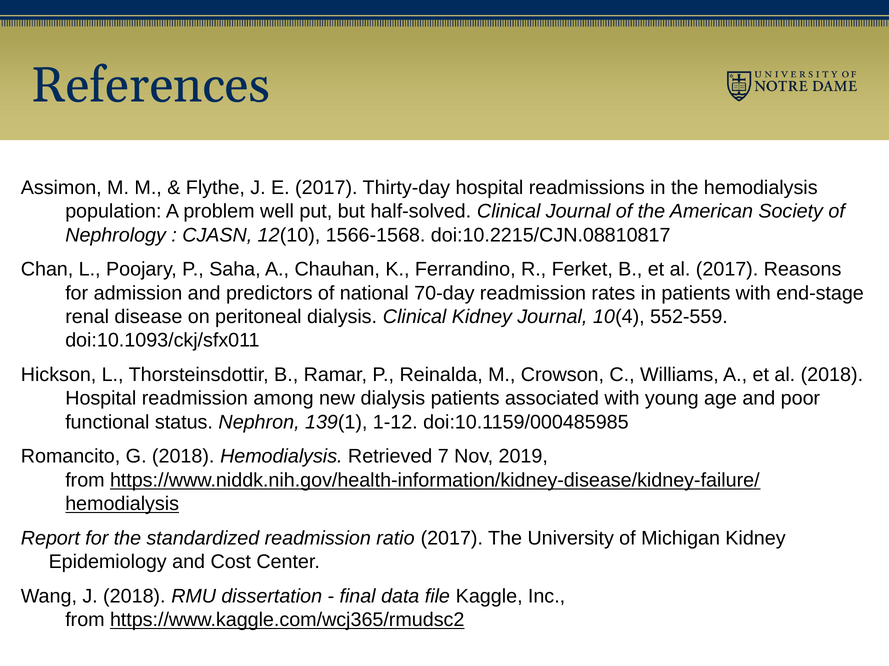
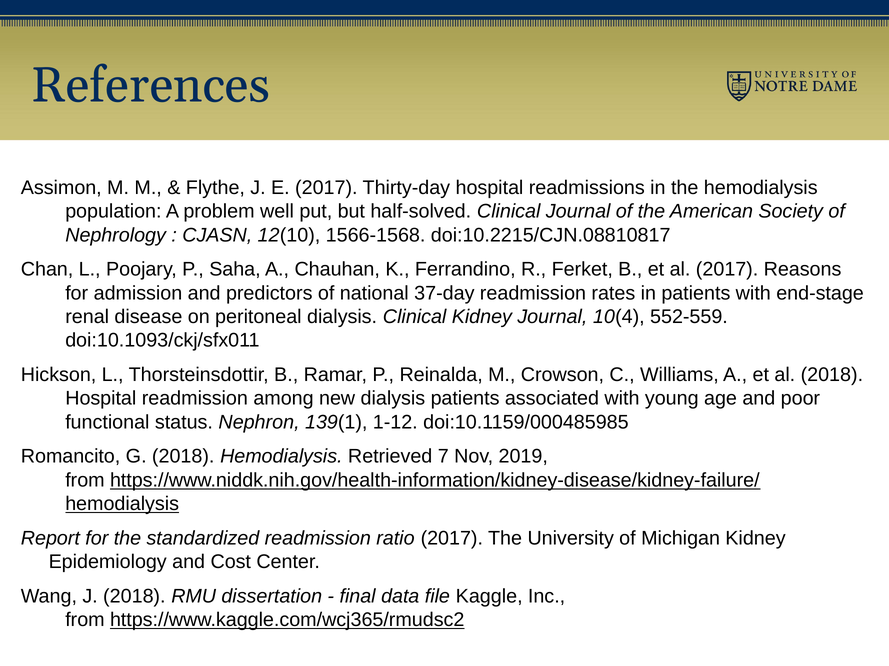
70-day: 70-day -> 37-day
